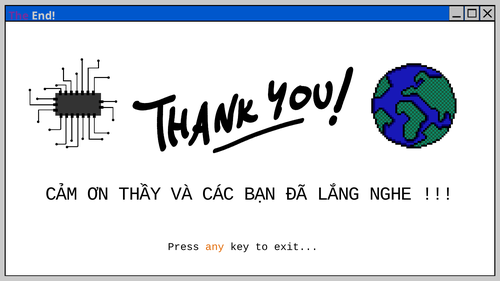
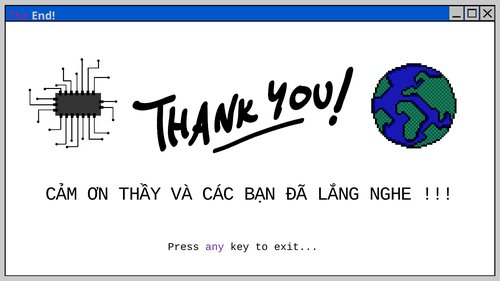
any colour: orange -> purple
